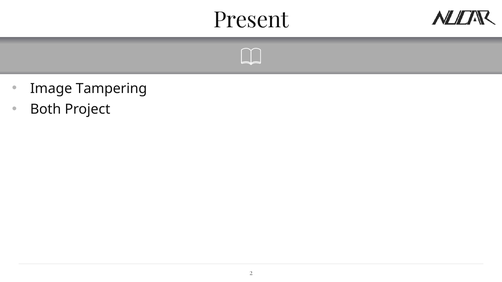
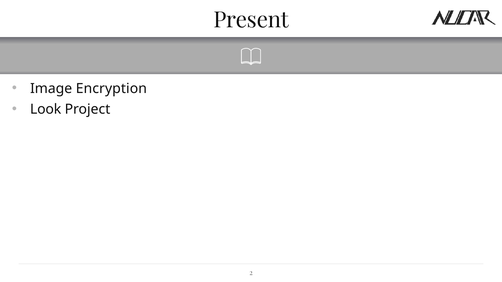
Tampering: Tampering -> Encryption
Both: Both -> Look
